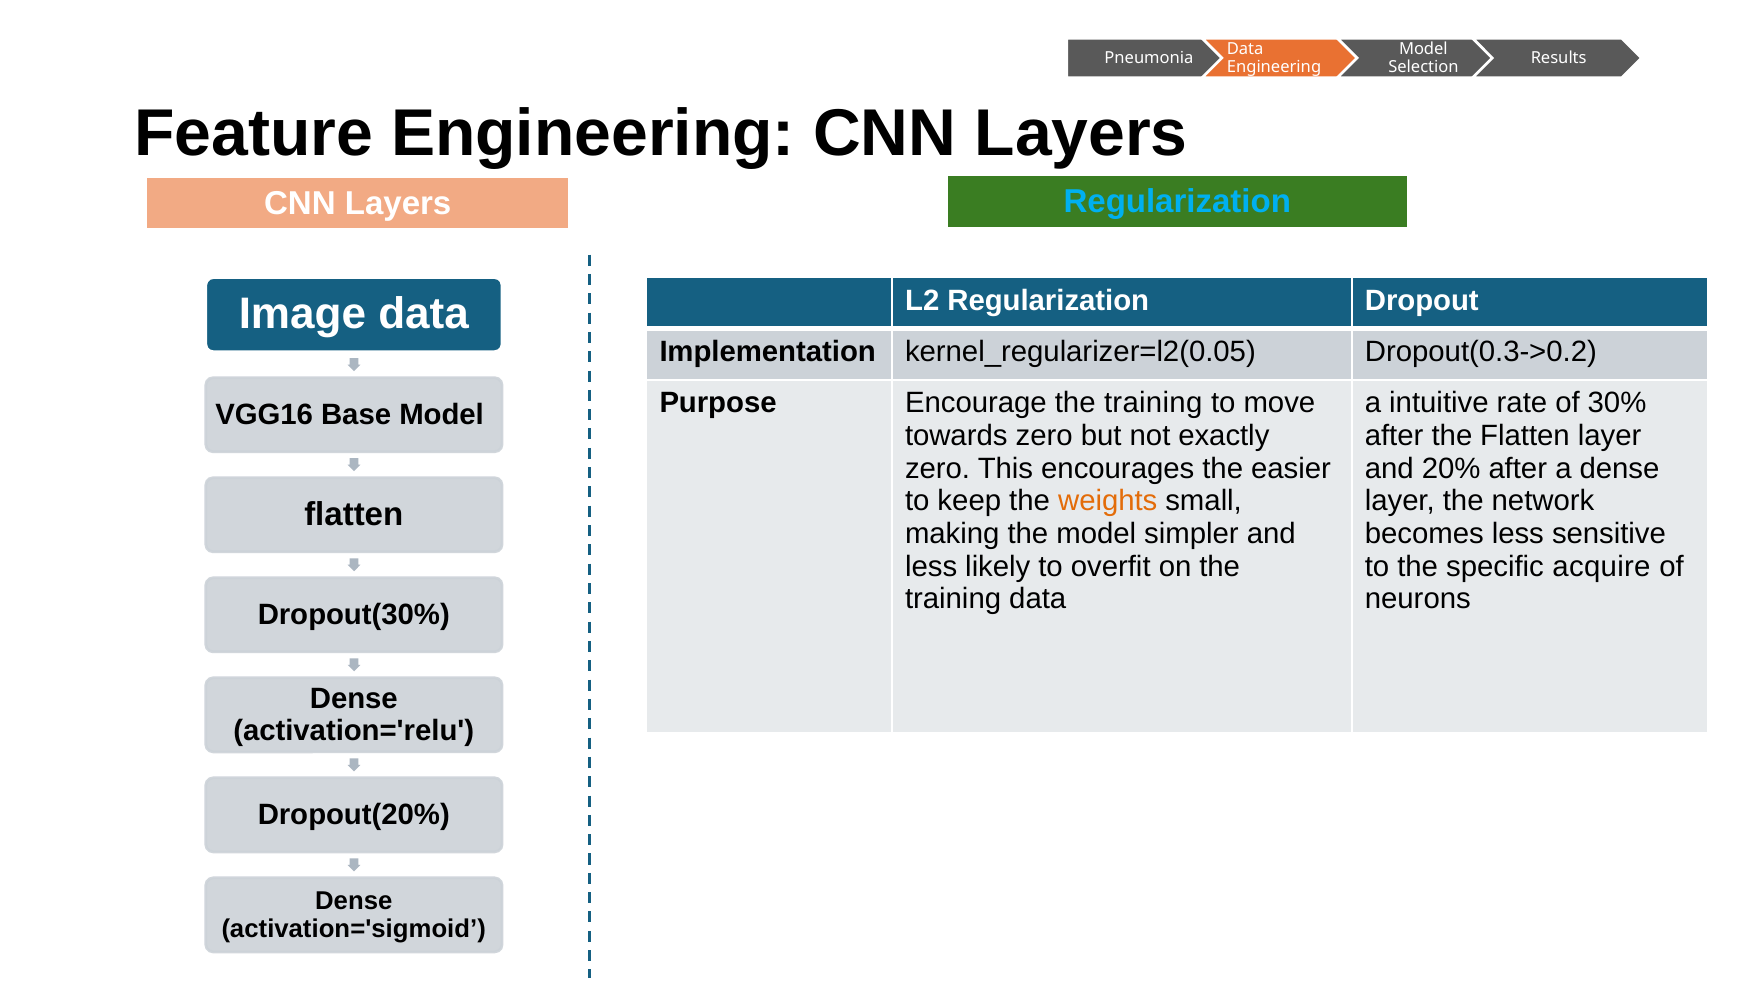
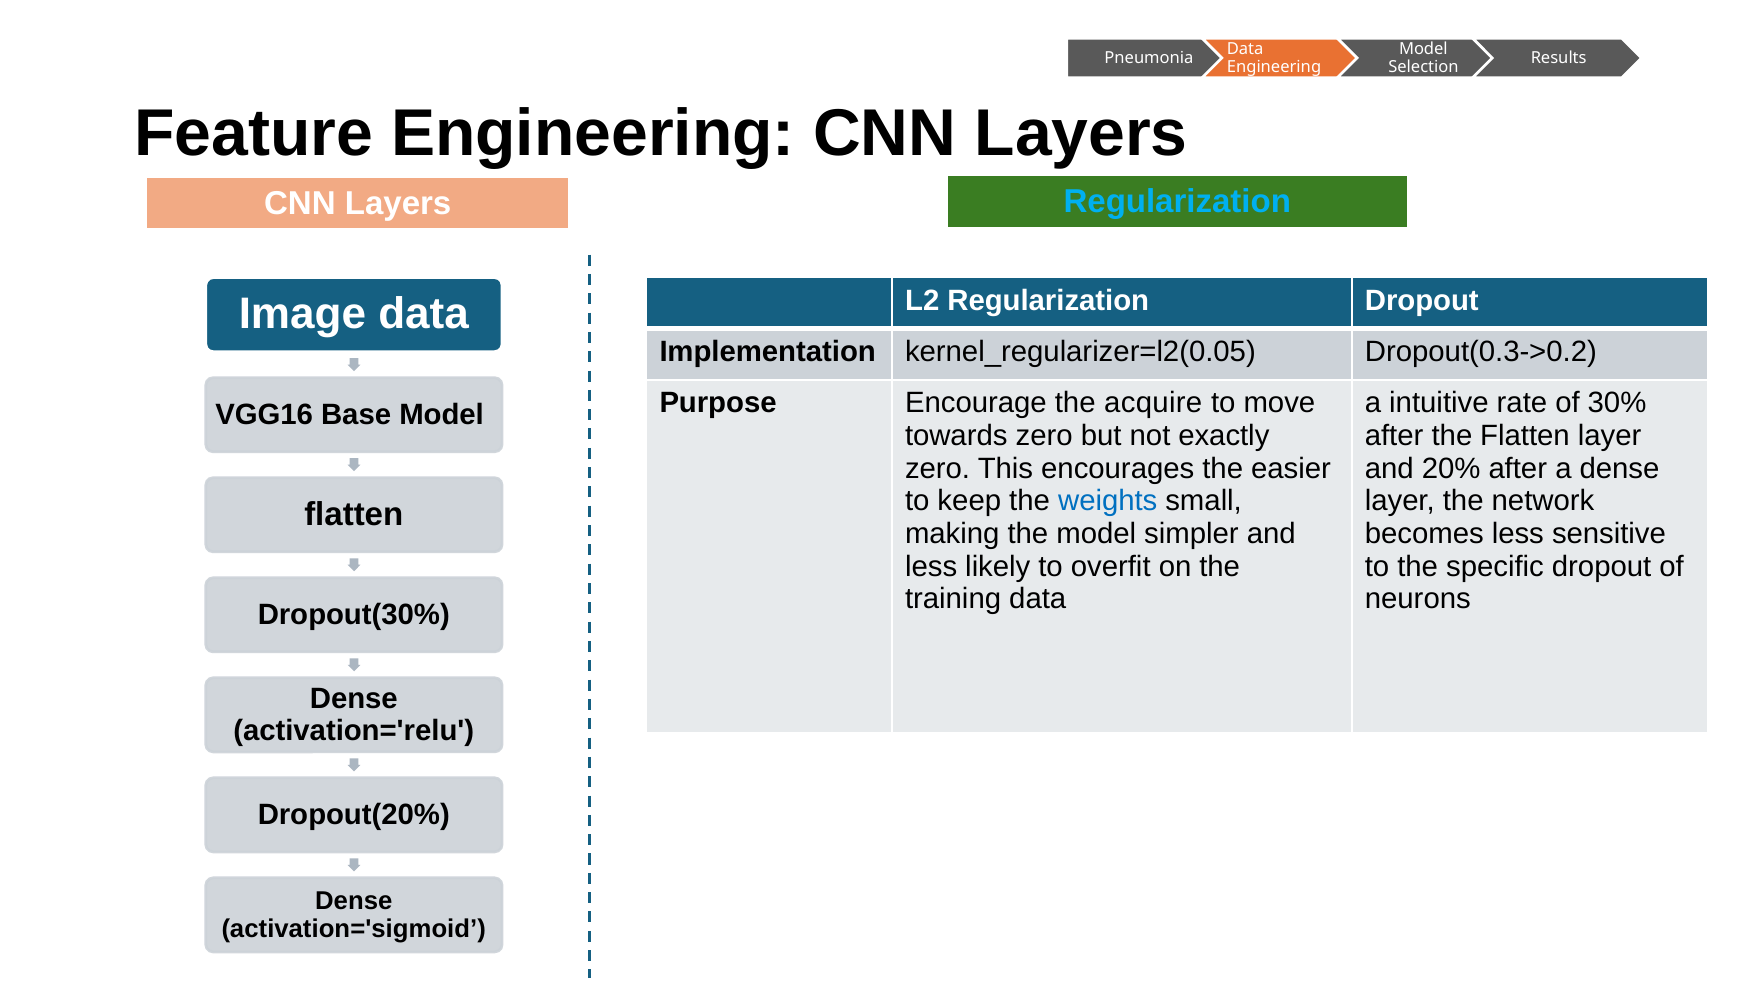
Encourage the training: training -> acquire
weights colour: orange -> blue
specific acquire: acquire -> dropout
